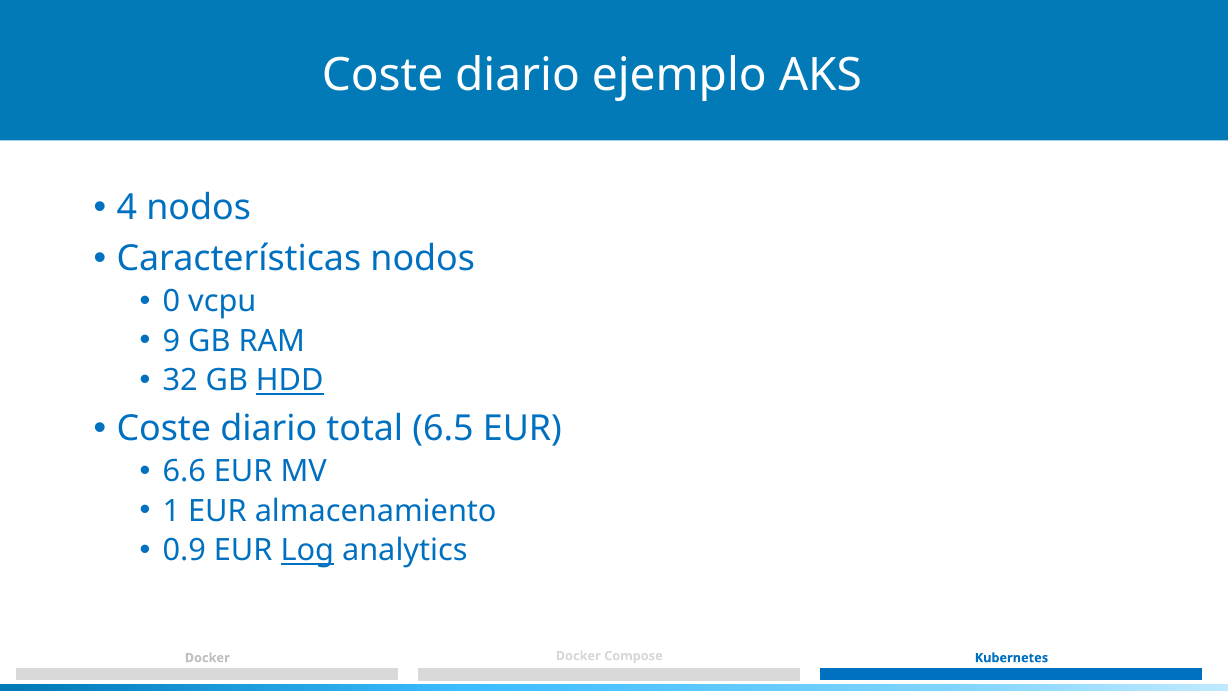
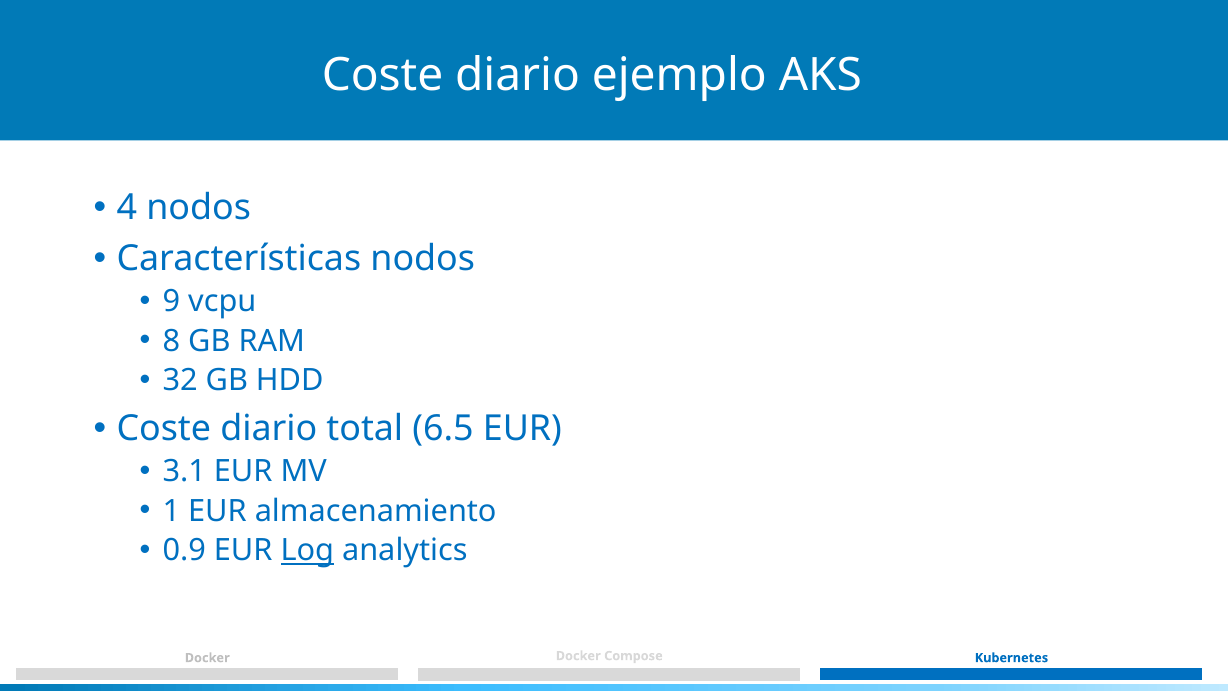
0: 0 -> 9
9: 9 -> 8
HDD underline: present -> none
6.6: 6.6 -> 3.1
